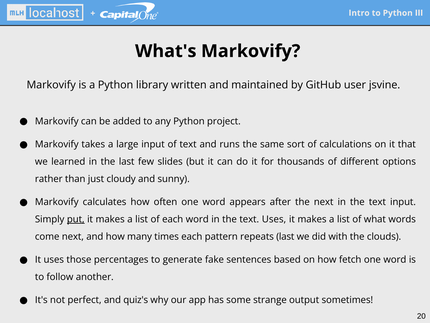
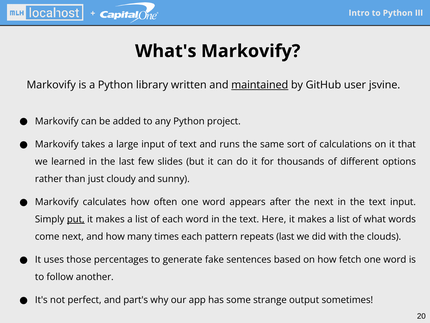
maintained underline: none -> present
text Uses: Uses -> Here
quiz's: quiz's -> part's
